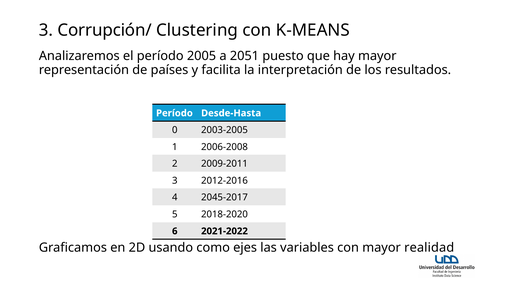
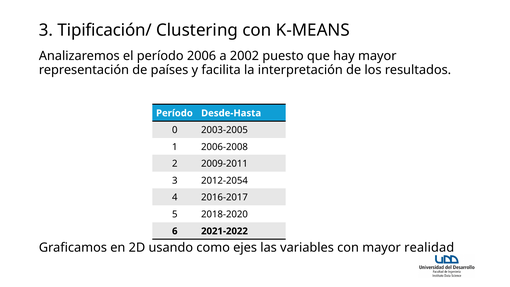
Corrupción/: Corrupción/ -> Tipificación/
2005: 2005 -> 2006
2051: 2051 -> 2002
2012-2016: 2012-2016 -> 2012-2054
2045-2017: 2045-2017 -> 2016-2017
